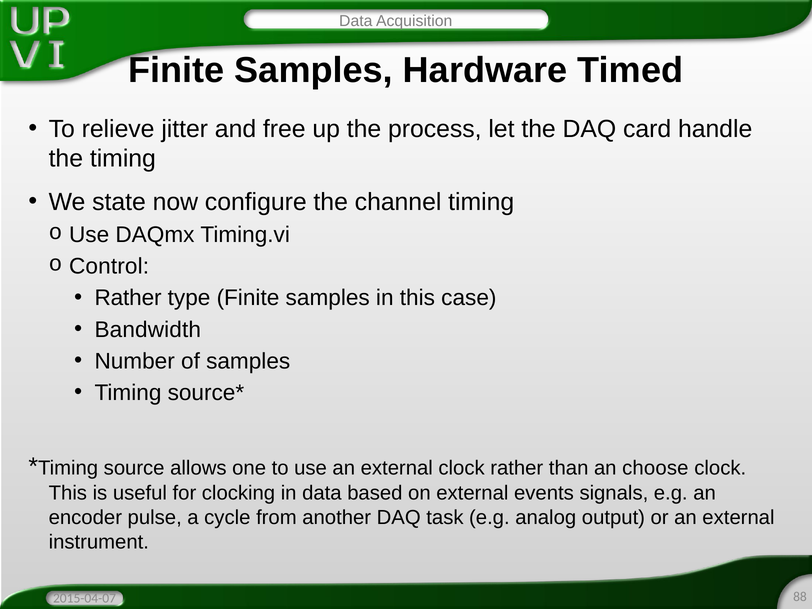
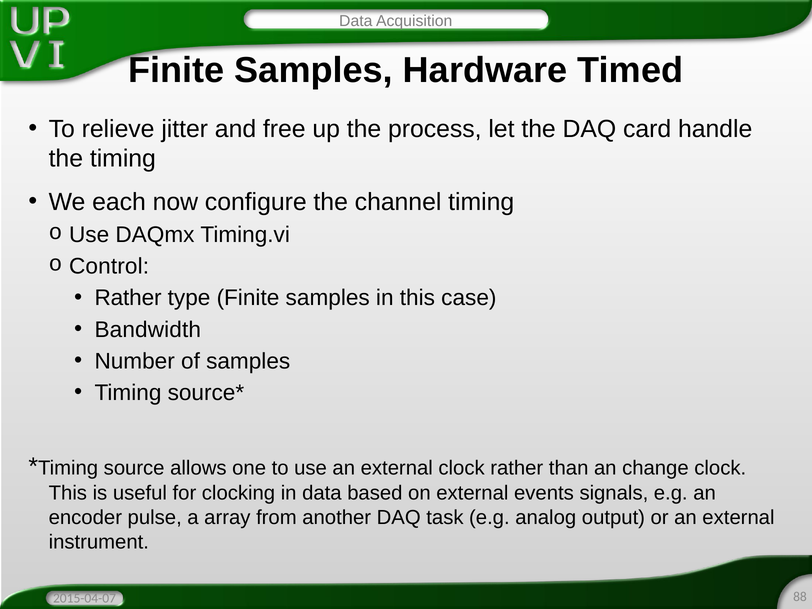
state: state -> each
choose: choose -> change
cycle: cycle -> array
